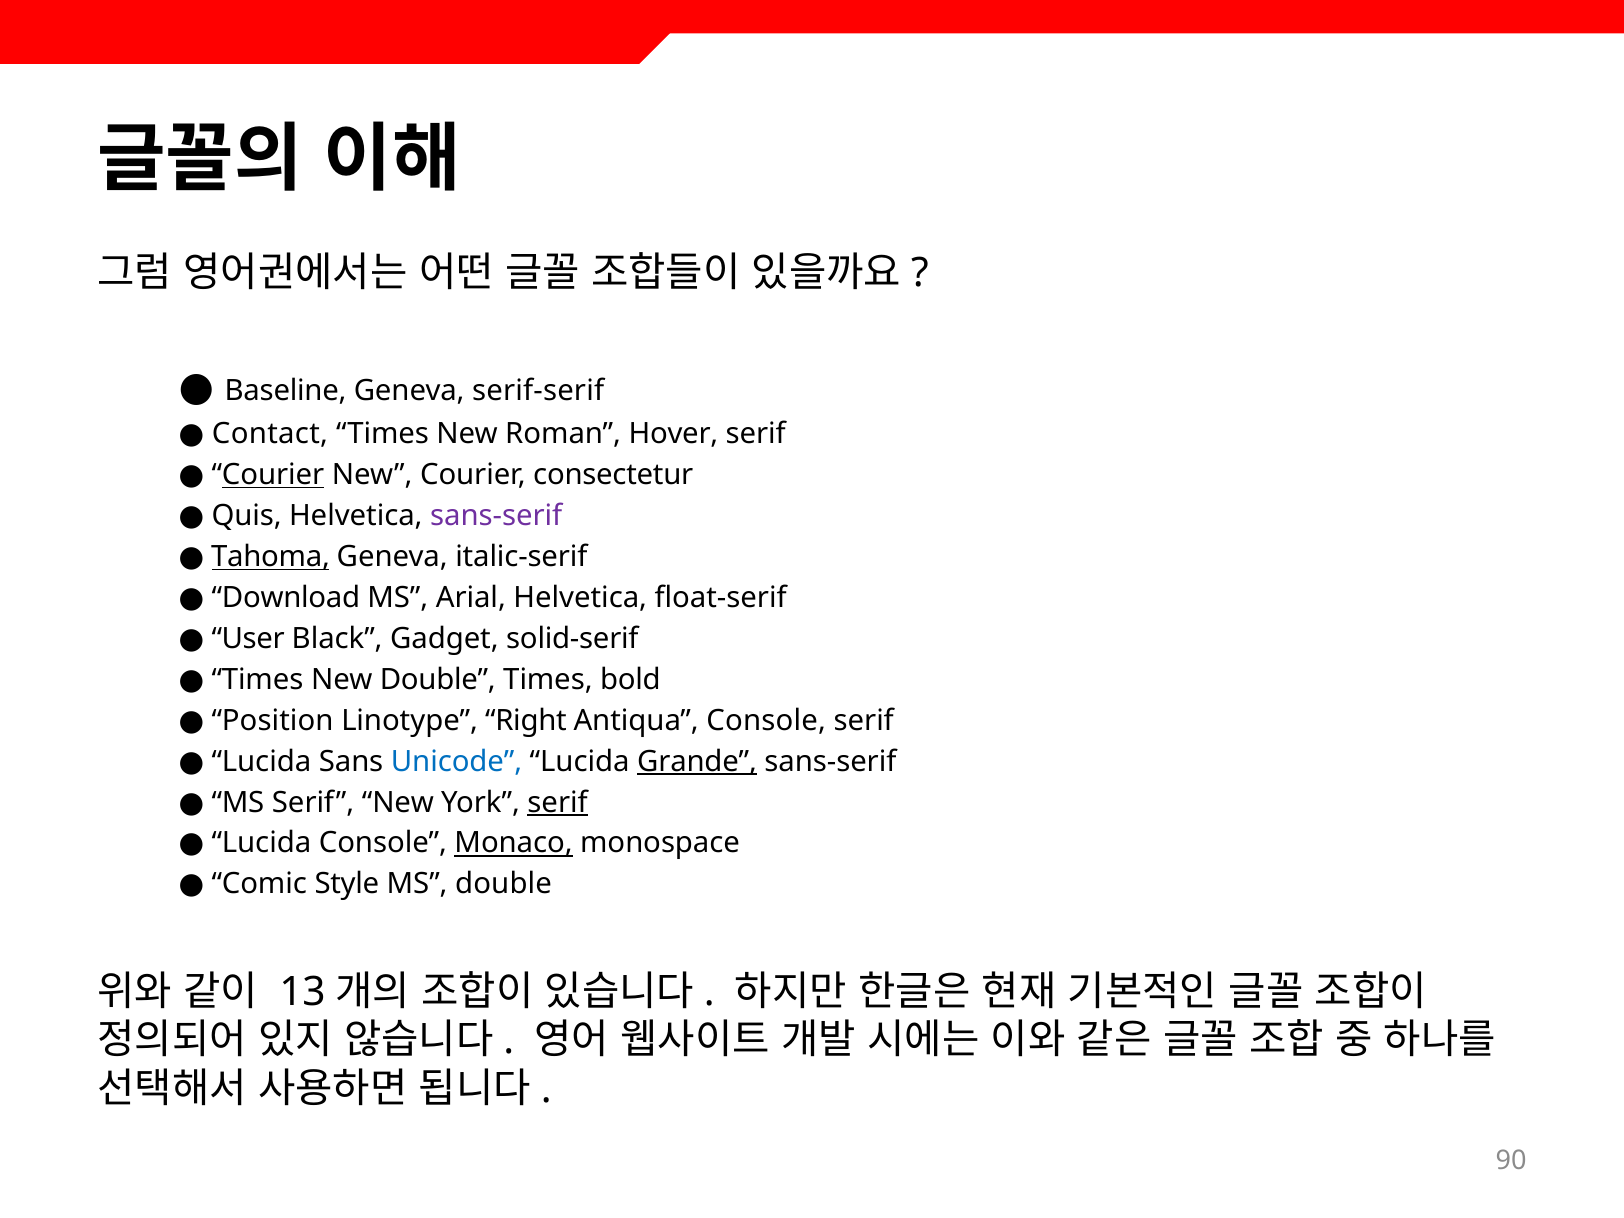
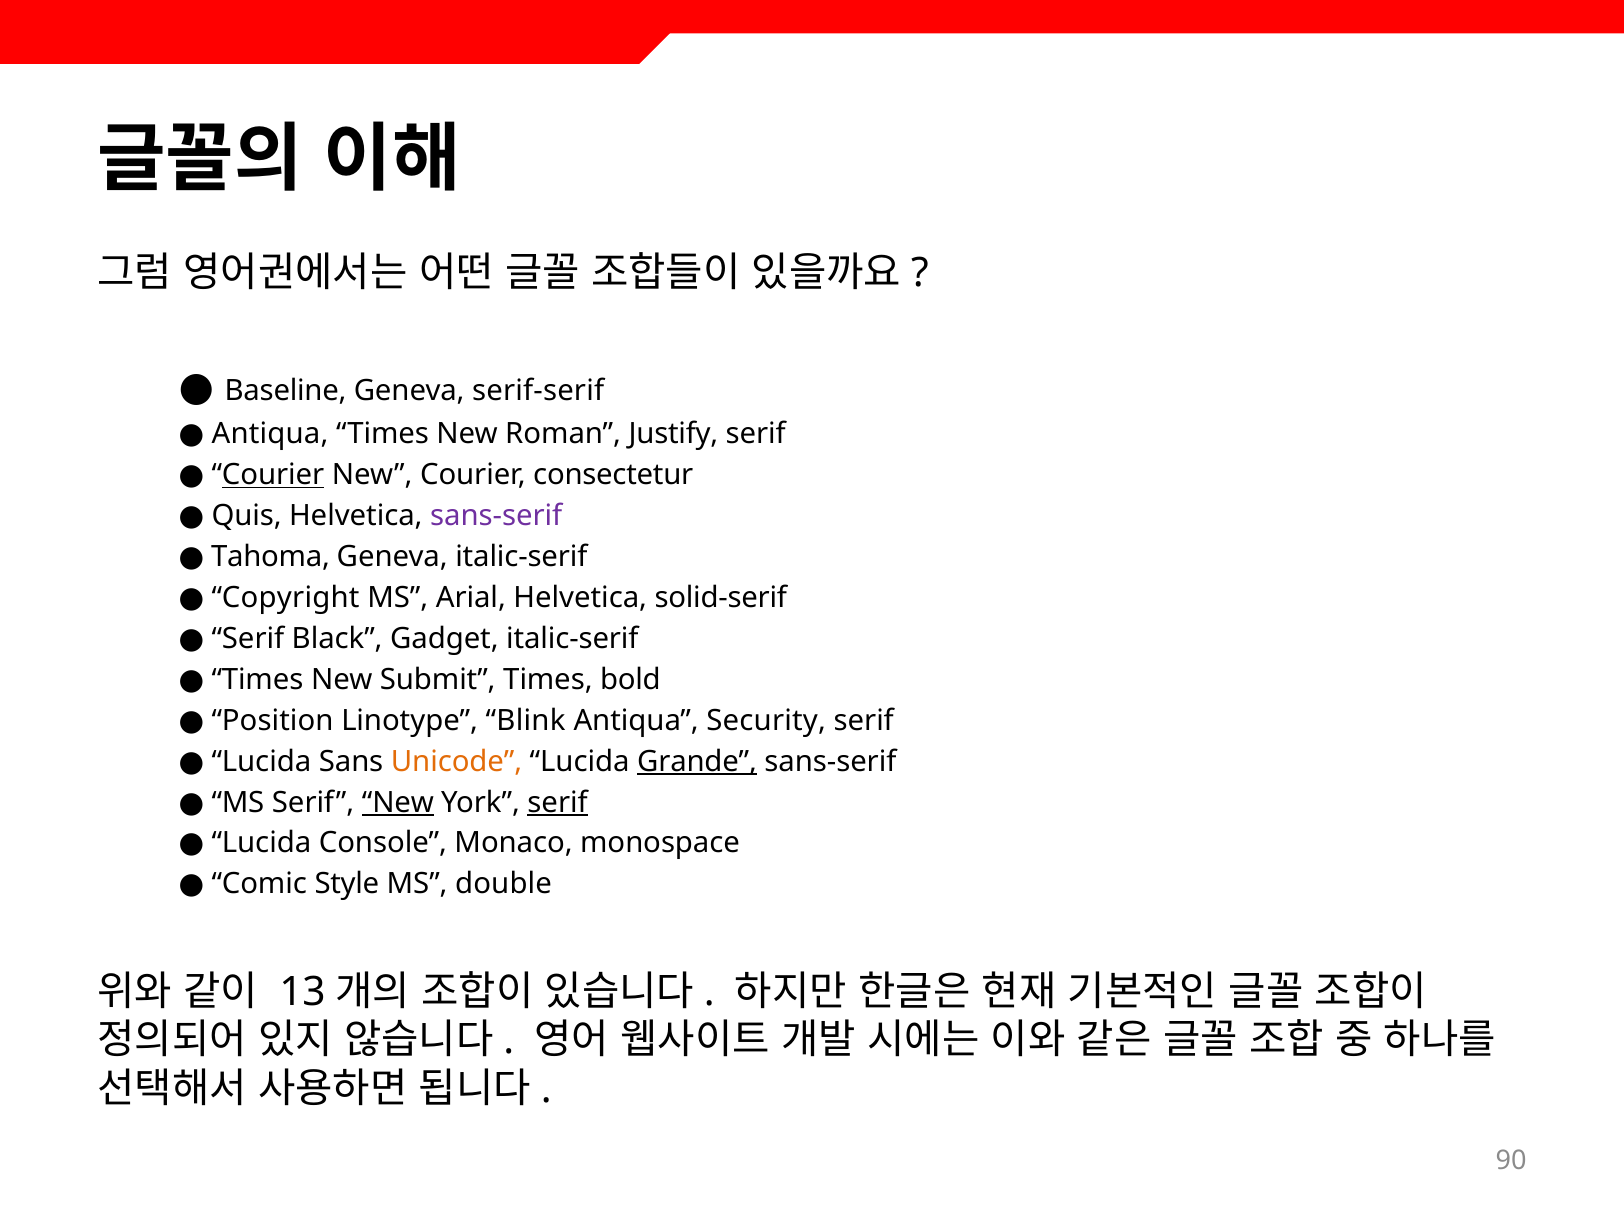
Contact at (270, 434): Contact -> Antiqua
Hover: Hover -> Justify
Tahoma underline: present -> none
Download: Download -> Copyright
float-serif: float-serif -> solid-serif
User at (253, 639): User -> Serif
Gadget solid-serif: solid-serif -> italic-serif
New Double: Double -> Submit
Right: Right -> Blink
Antiqua Console: Console -> Security
Unicode colour: blue -> orange
New at (398, 802) underline: none -> present
Monaco underline: present -> none
